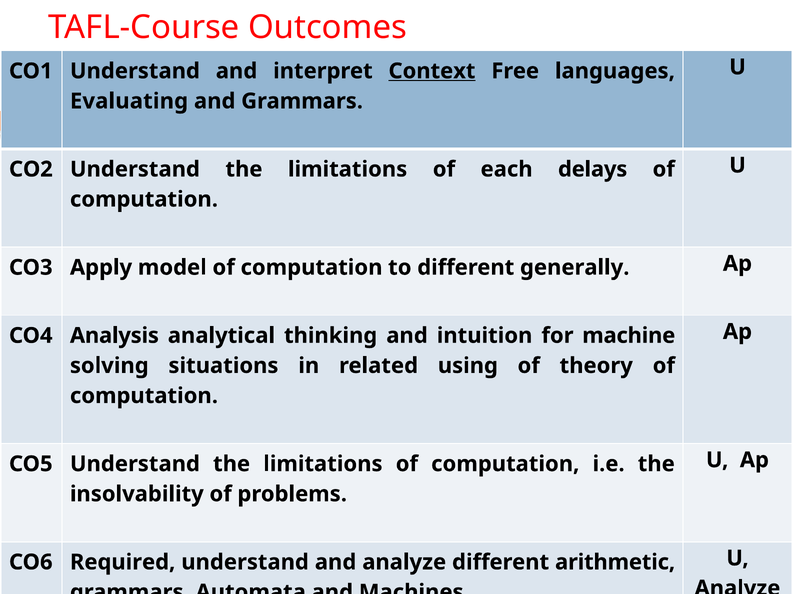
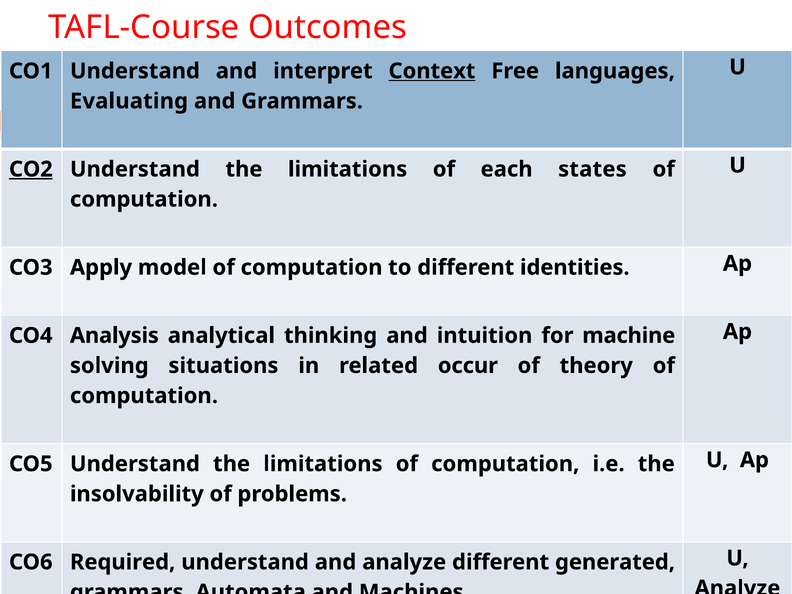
CO2 underline: none -> present
delays: delays -> states
generally: generally -> identities
using: using -> occur
arithmetic: arithmetic -> generated
